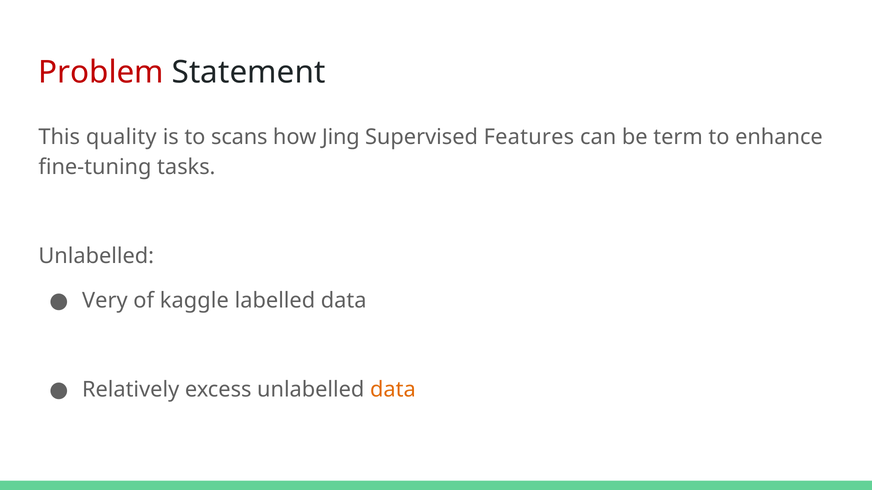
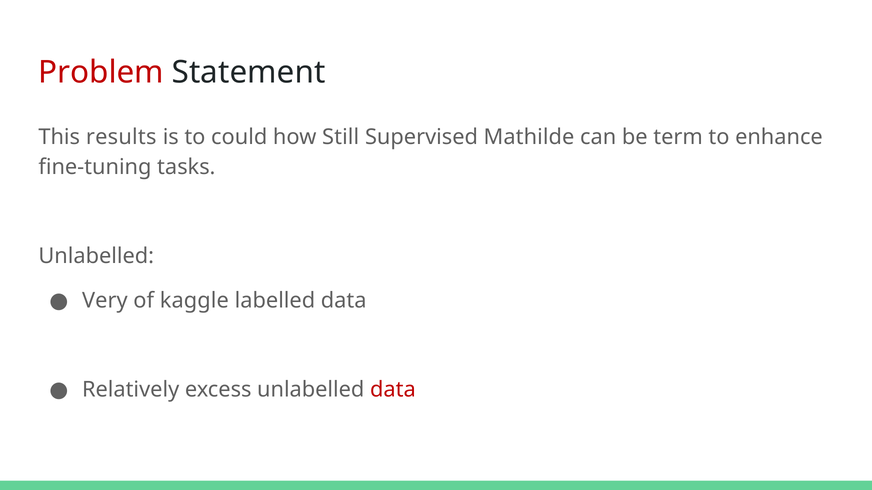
quality: quality -> results
scans: scans -> could
Jing: Jing -> Still
Features: Features -> Mathilde
data at (393, 390) colour: orange -> red
